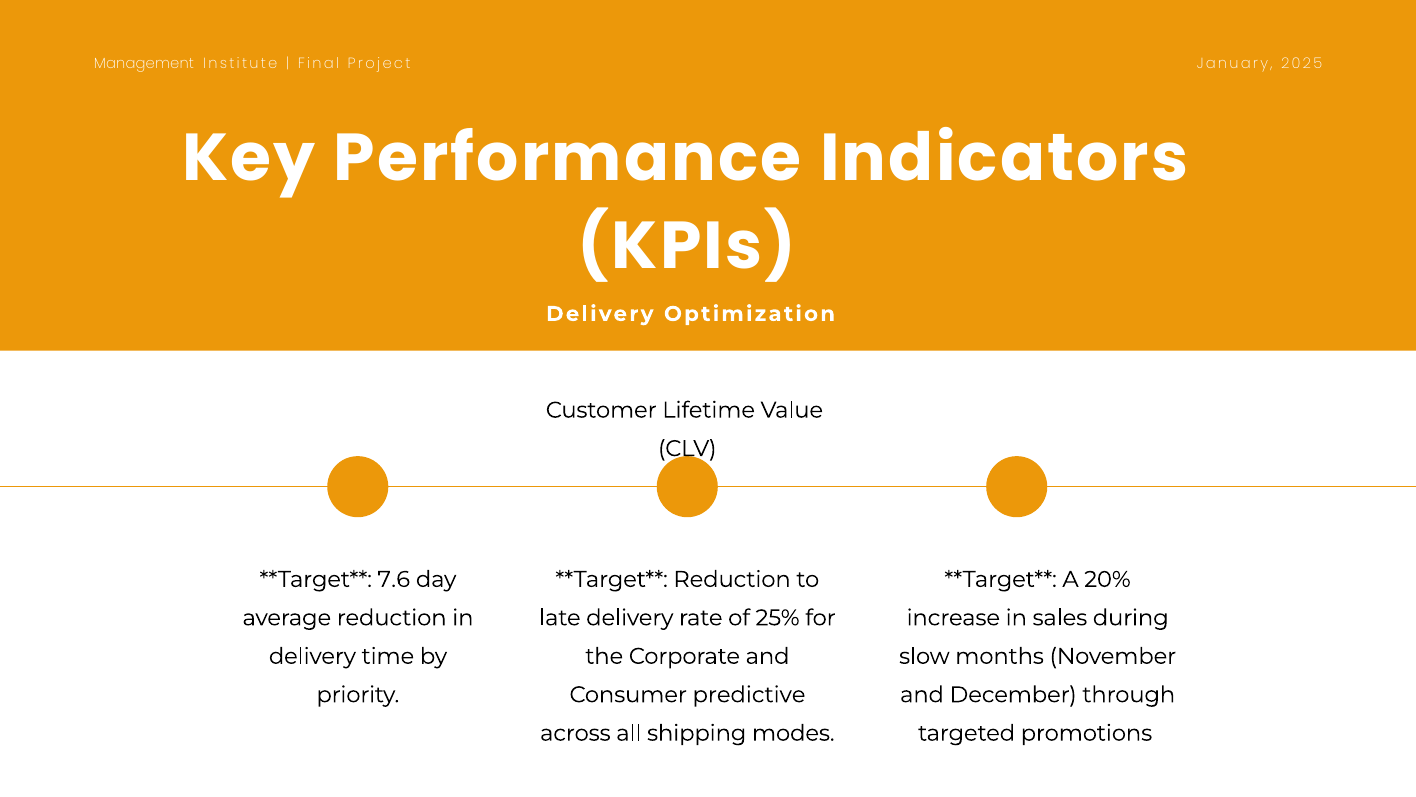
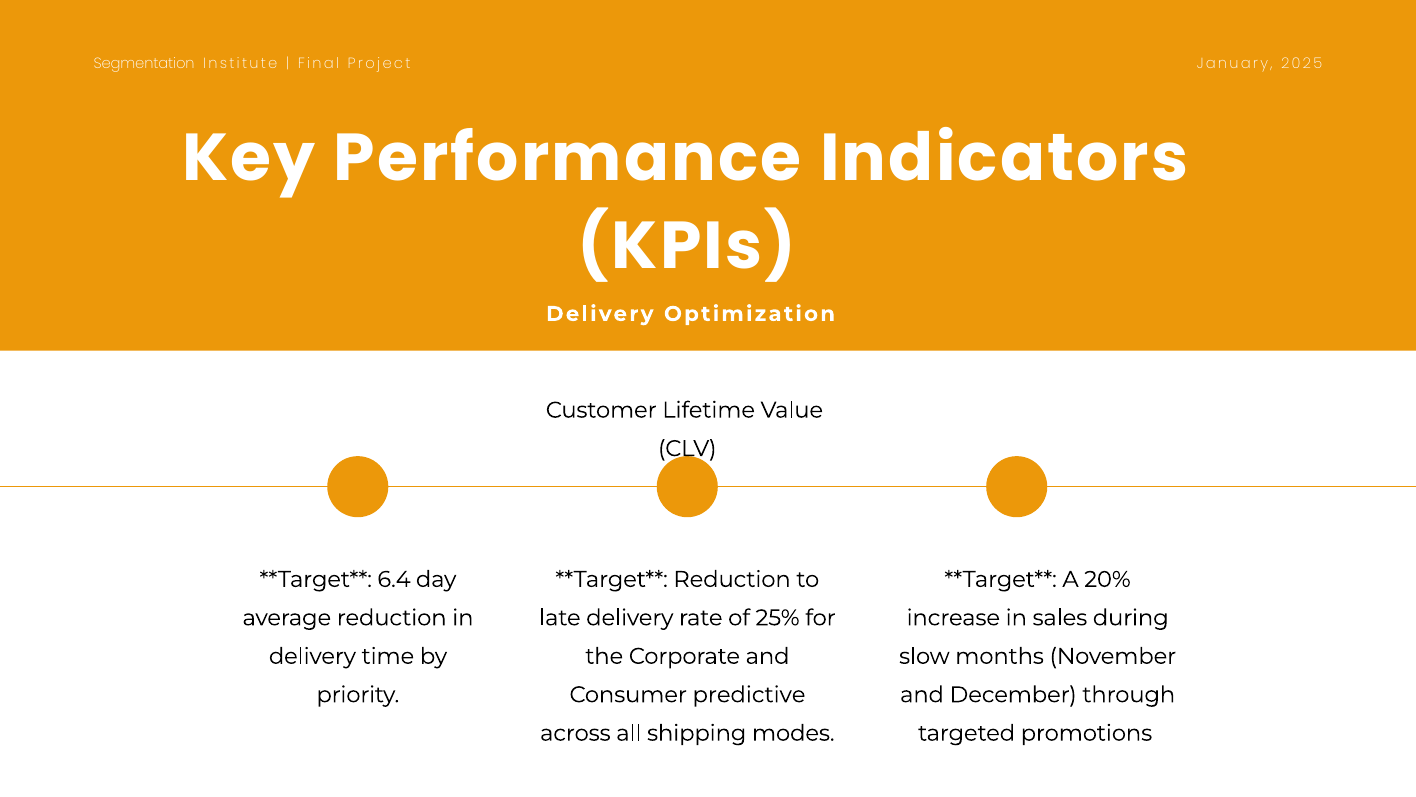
Management: Management -> Segmentation
7.6: 7.6 -> 6.4
